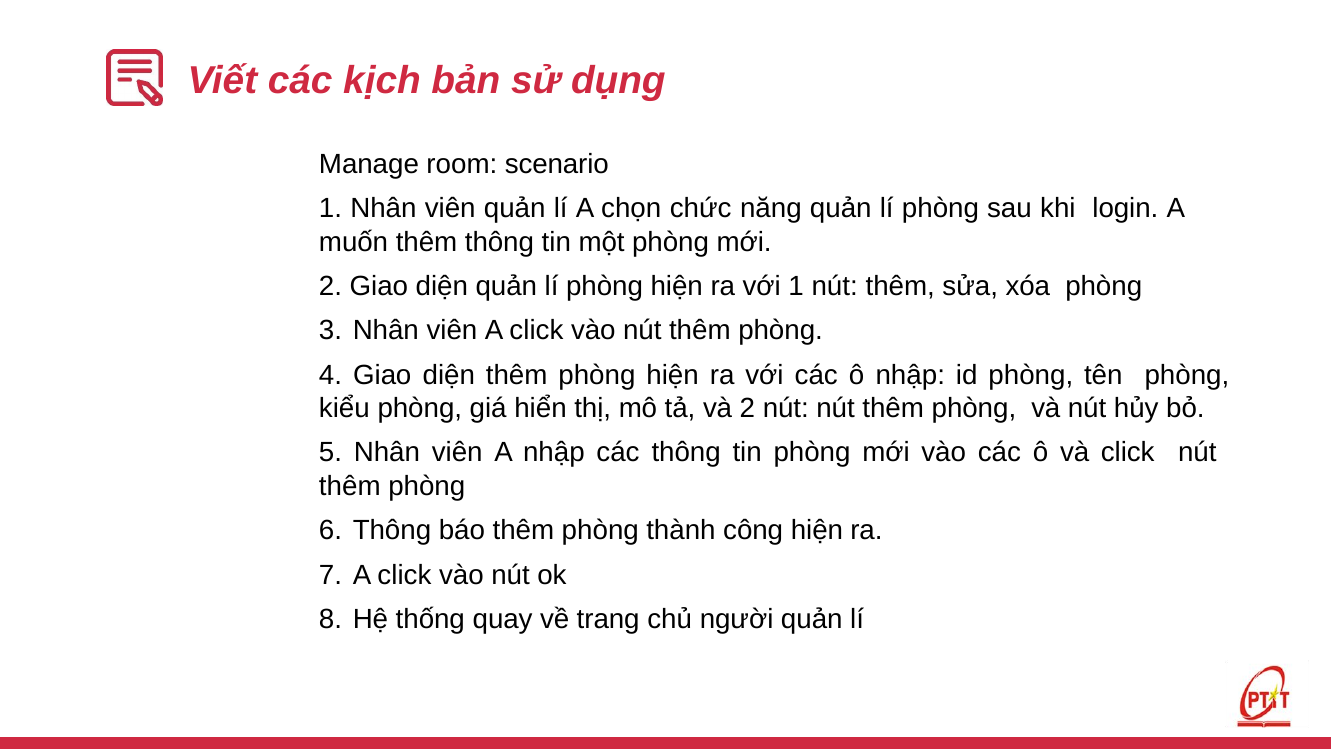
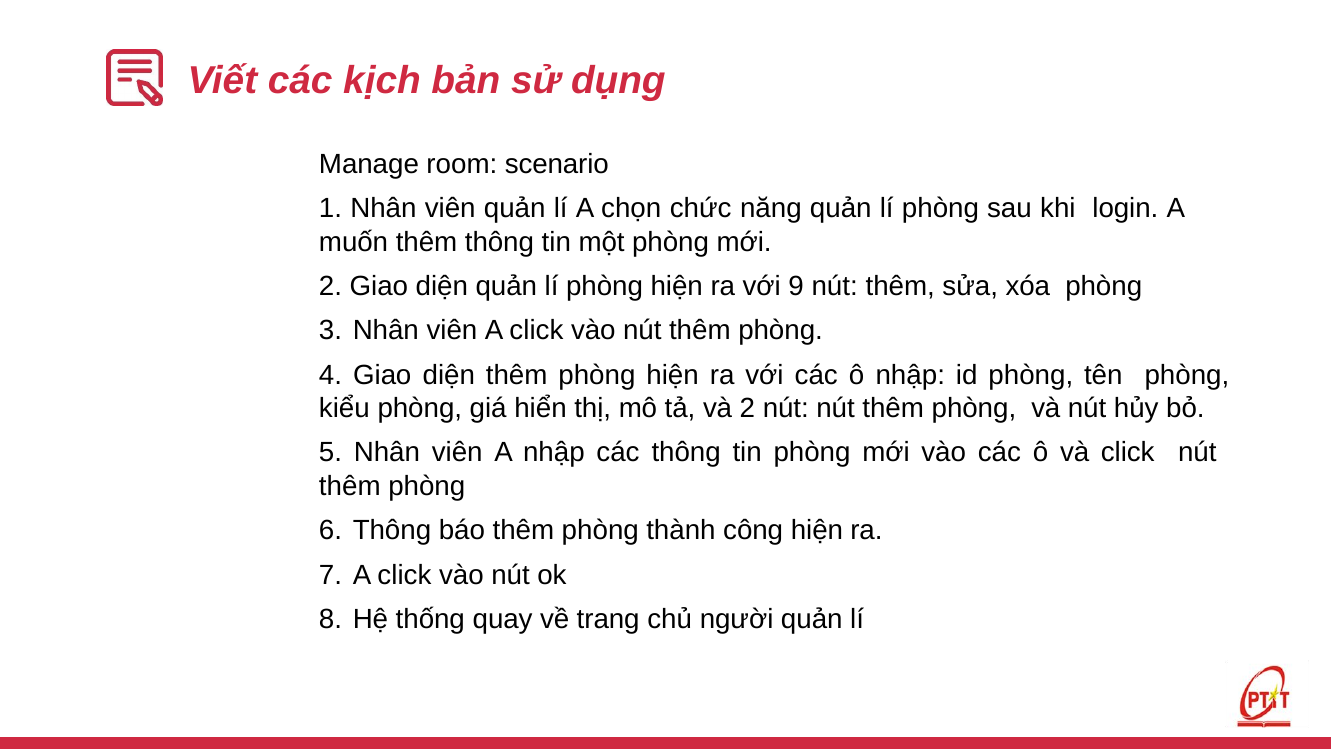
với 1: 1 -> 9
